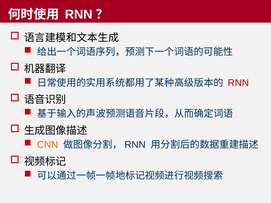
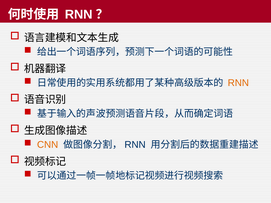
RNN at (238, 83) colour: red -> orange
